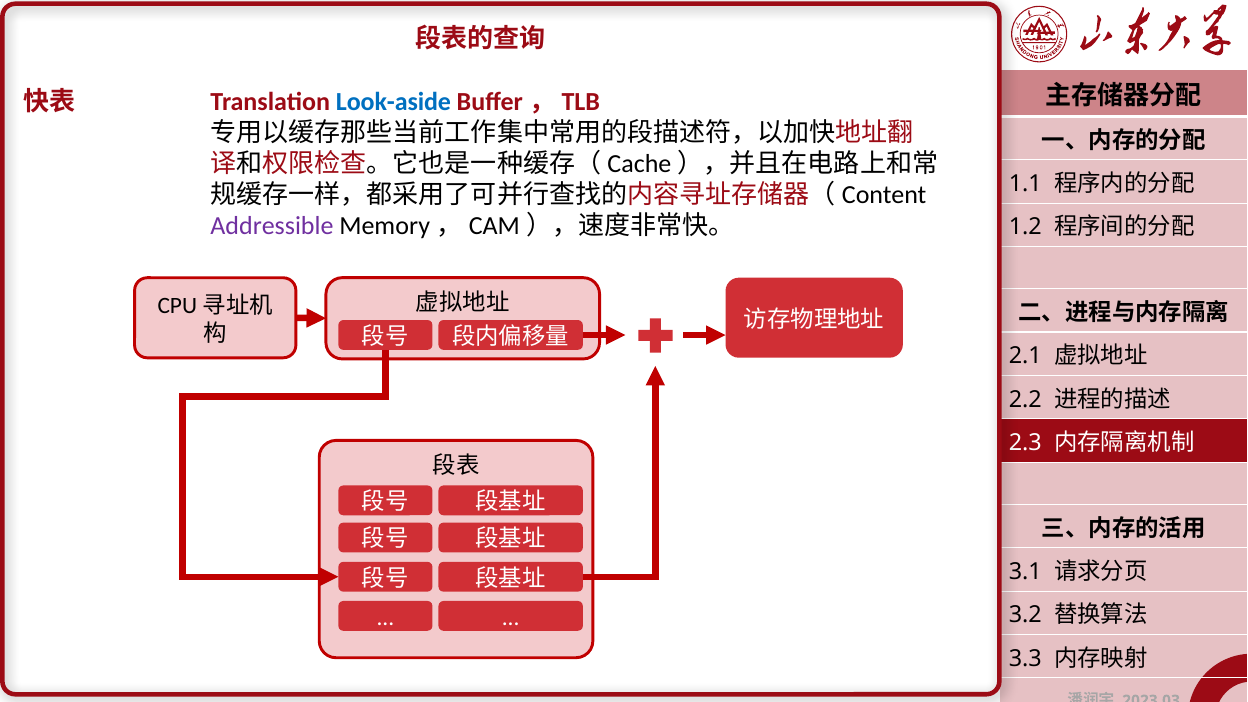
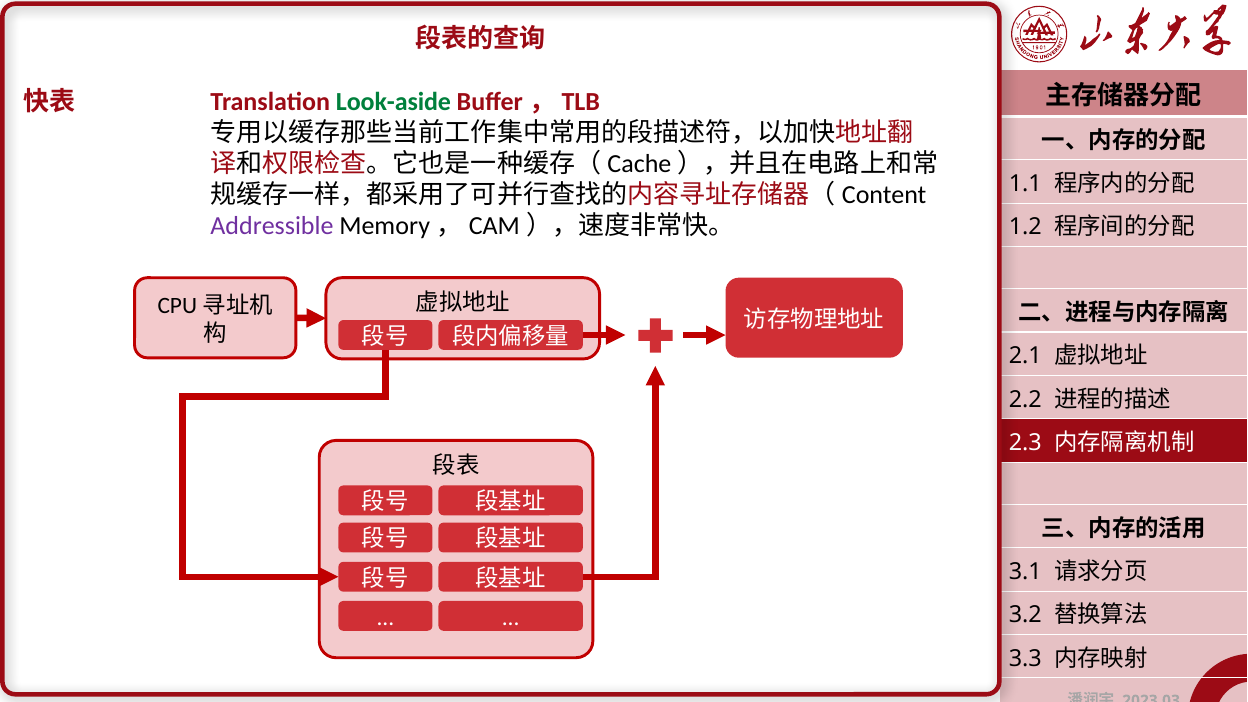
Look-aside colour: blue -> green
